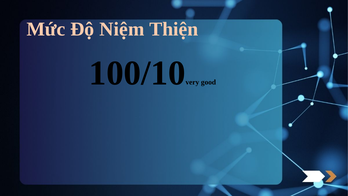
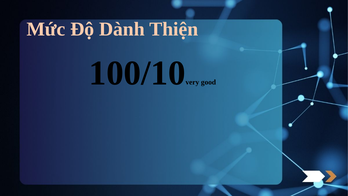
Niệm: Niệm -> Dành
